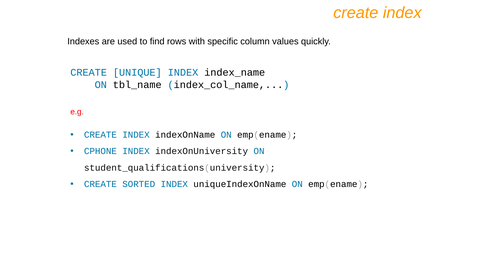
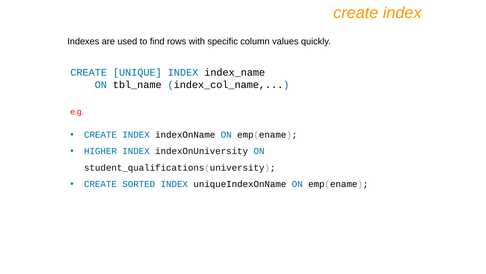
CPHONE: CPHONE -> HIGHER
